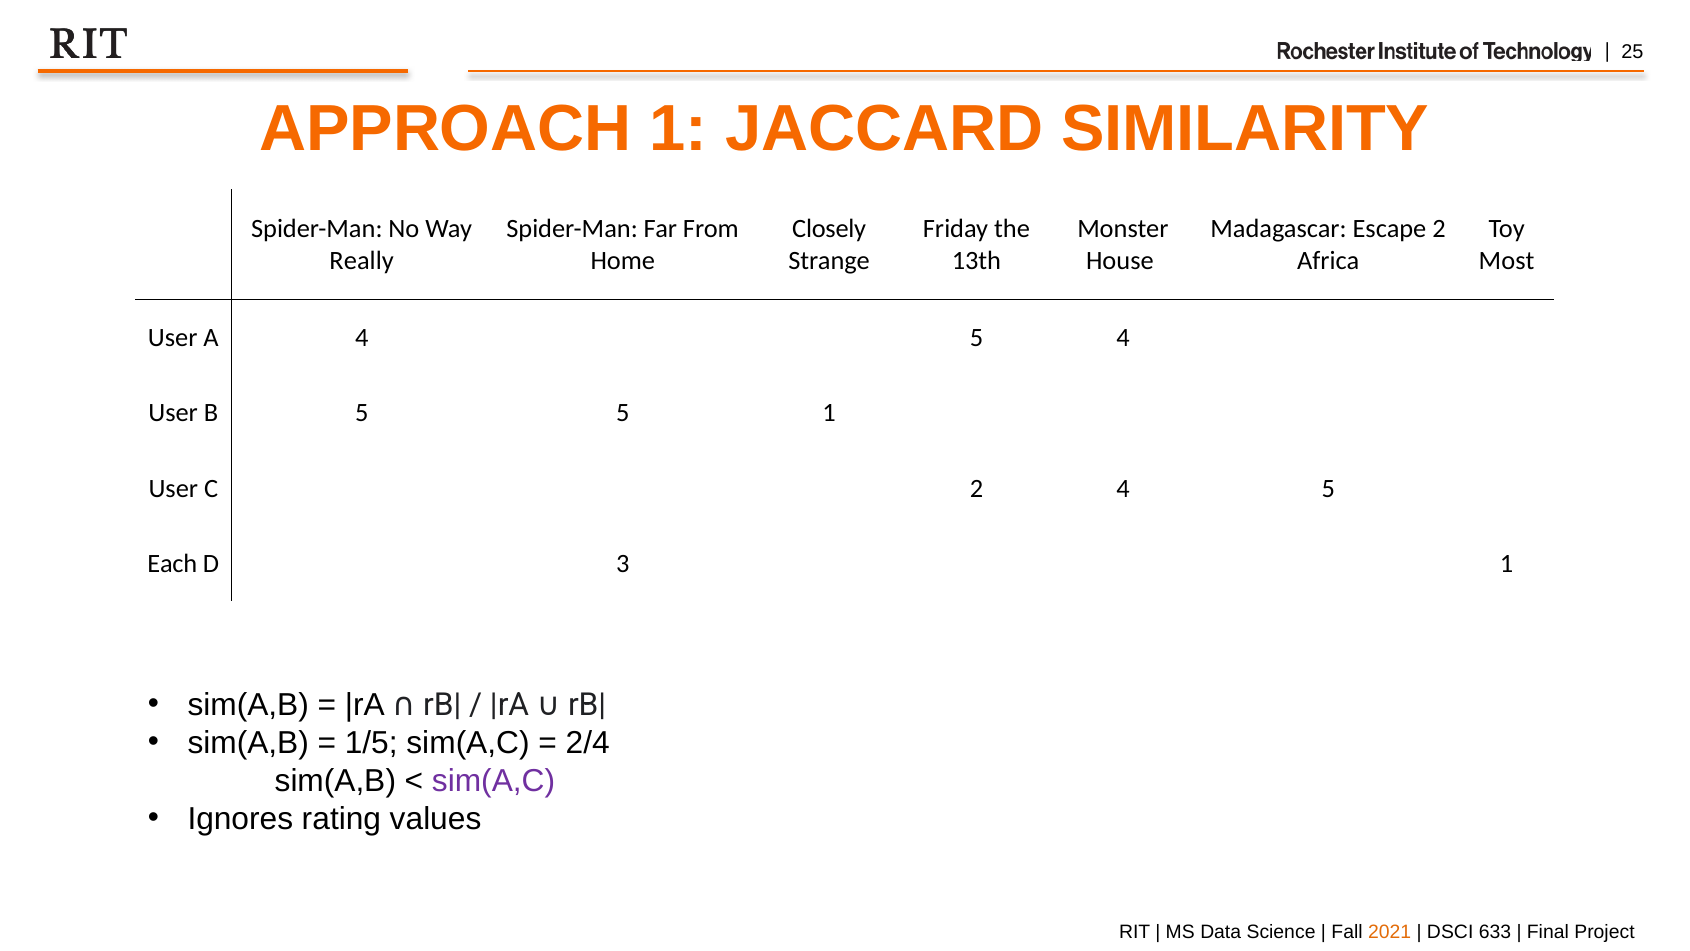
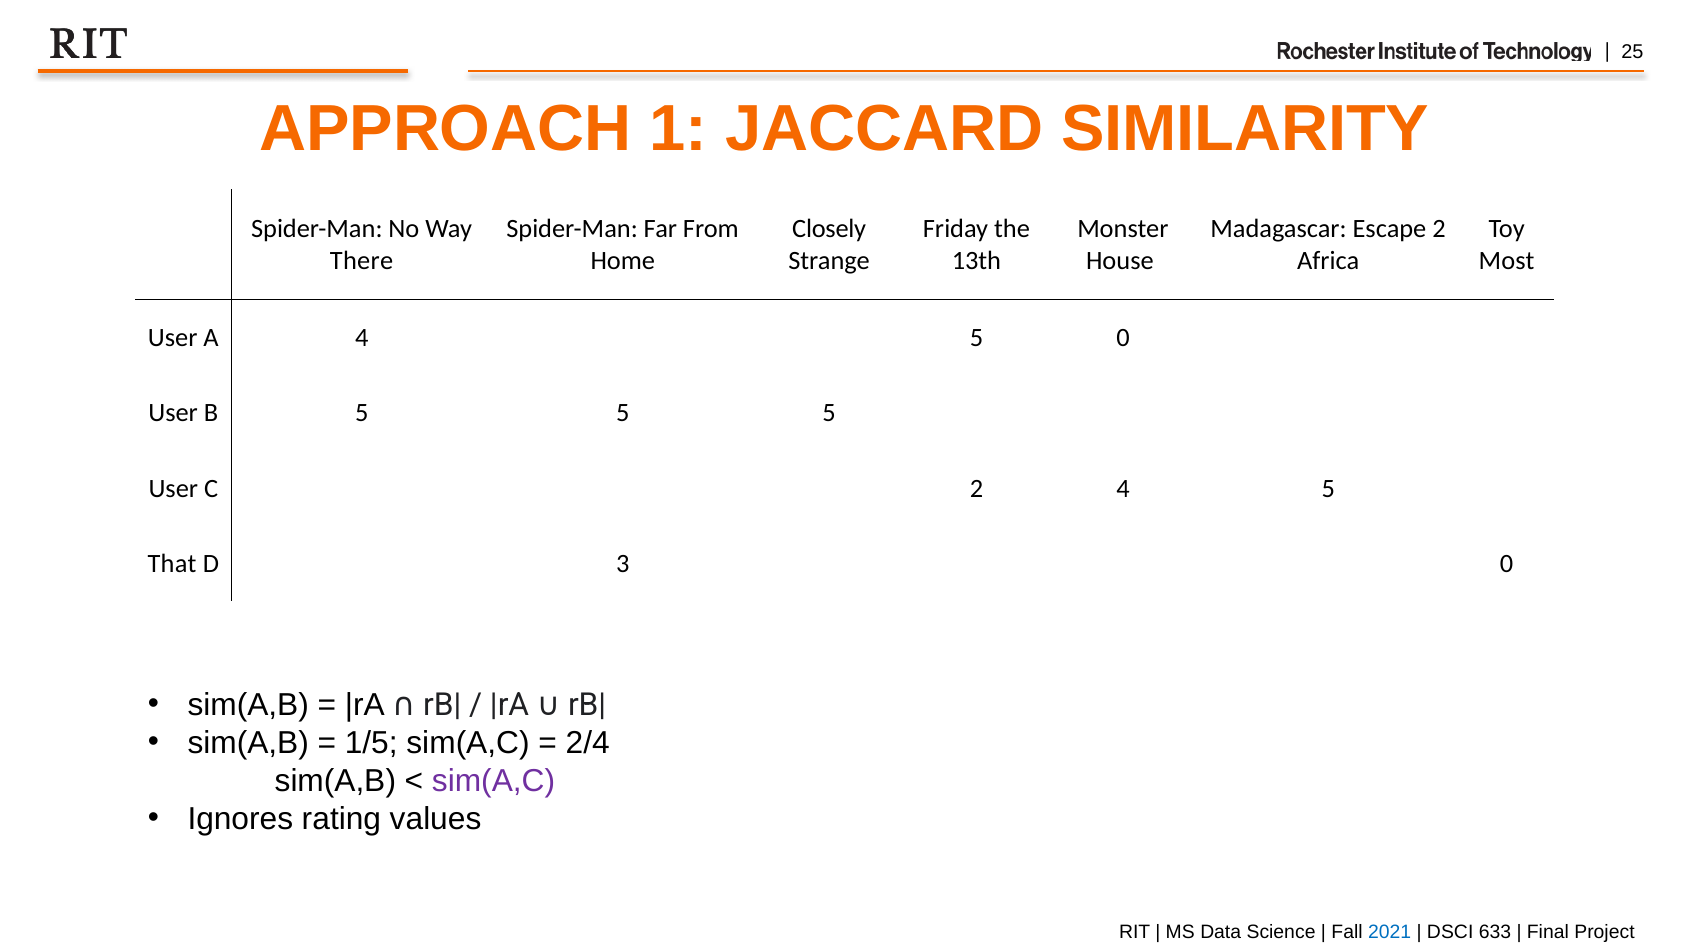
Really: Really -> There
5 4: 4 -> 0
5 5 1: 1 -> 5
Each: Each -> That
3 1: 1 -> 0
2021 colour: orange -> blue
